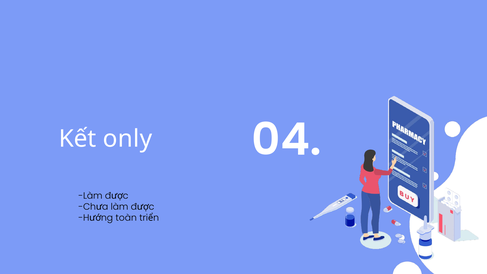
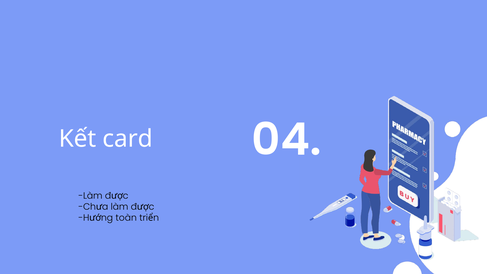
only: only -> card
